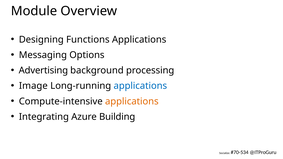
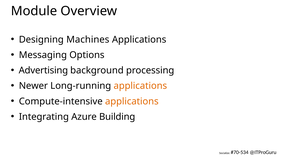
Functions: Functions -> Machines
Image: Image -> Newer
applications at (140, 86) colour: blue -> orange
